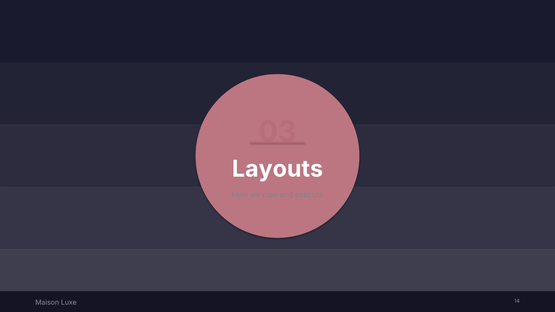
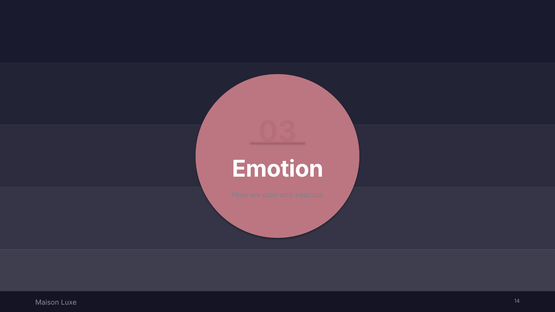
Layouts: Layouts -> Emotion
